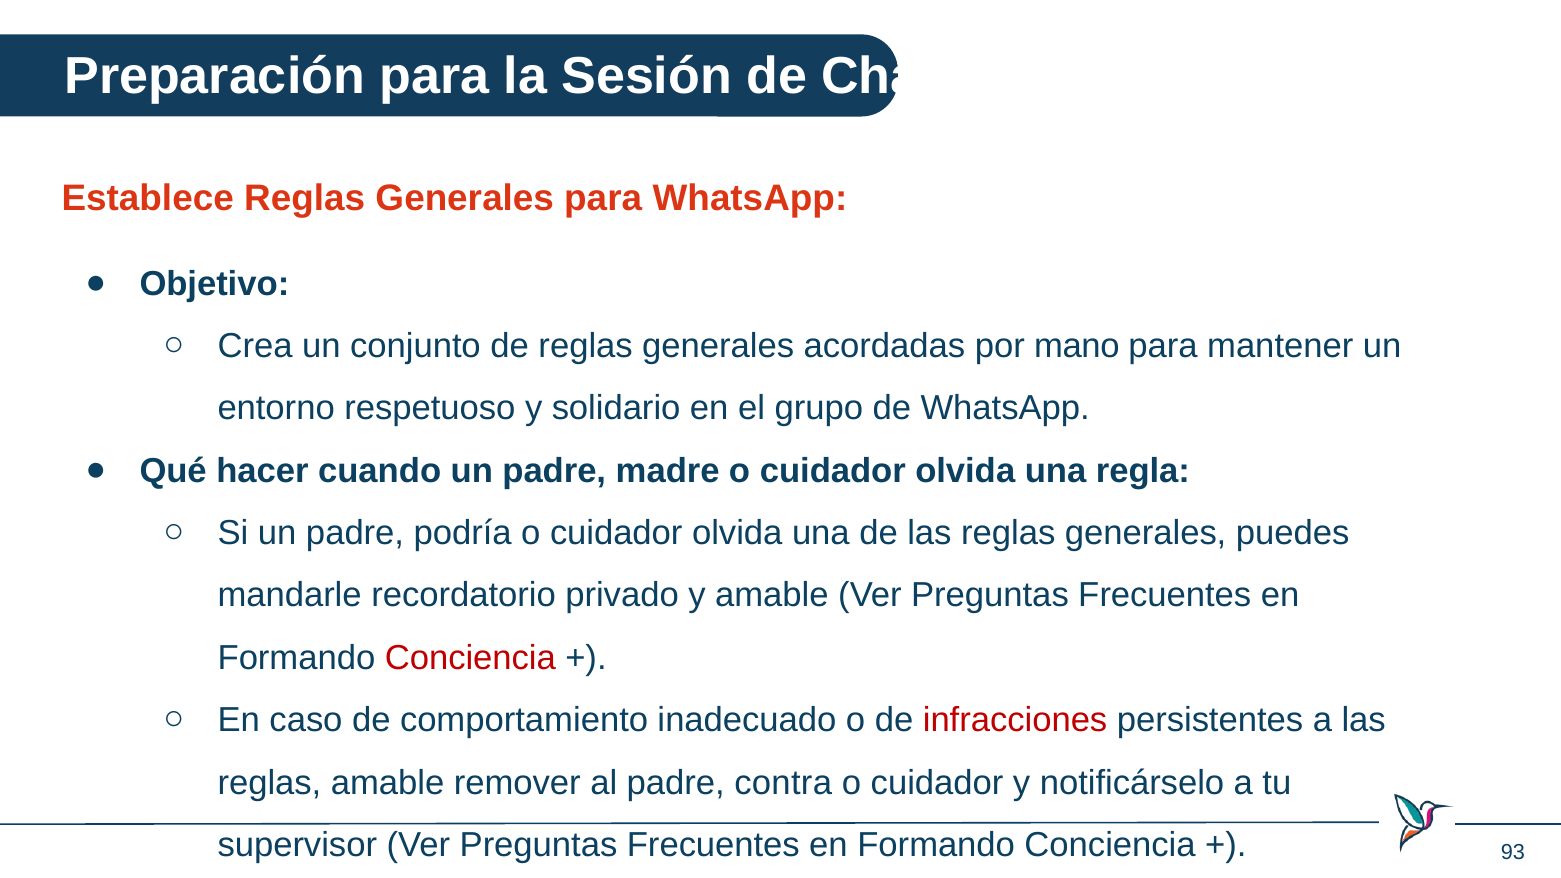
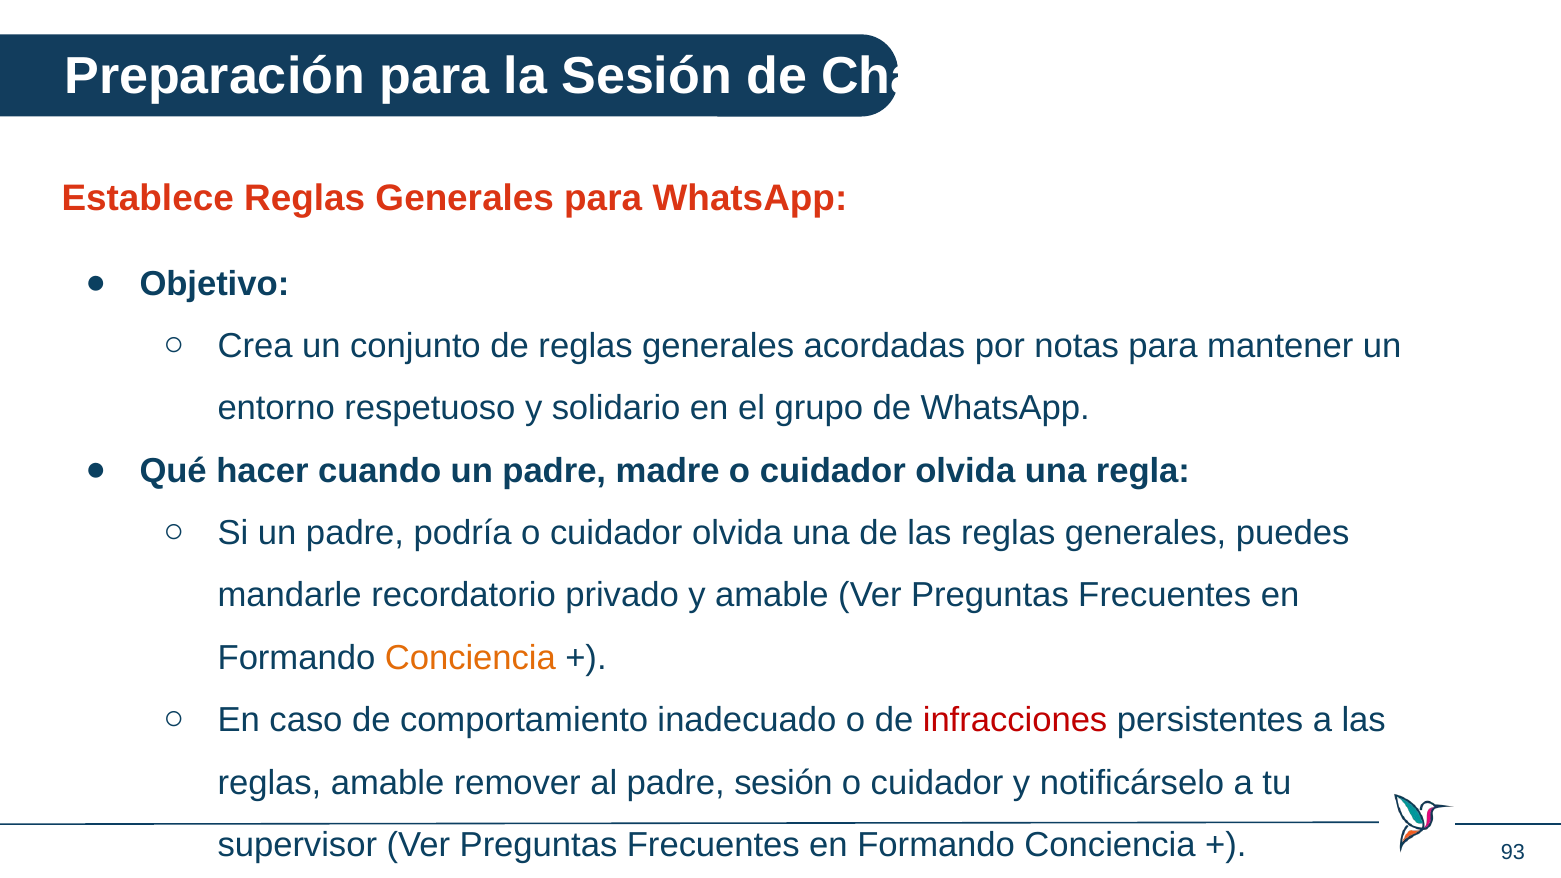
mano: mano -> notas
Conciencia at (470, 658) colour: red -> orange
padre contra: contra -> sesión
